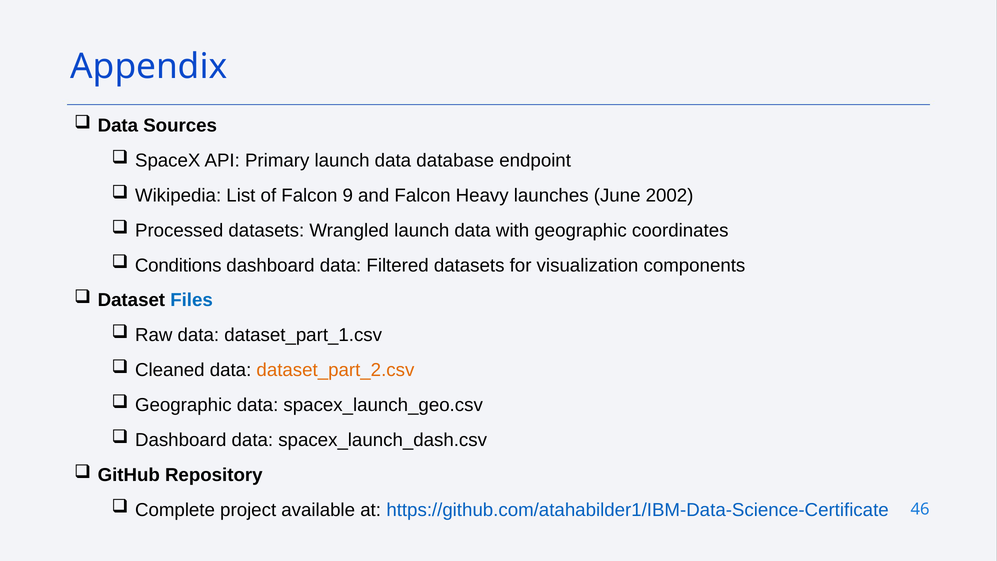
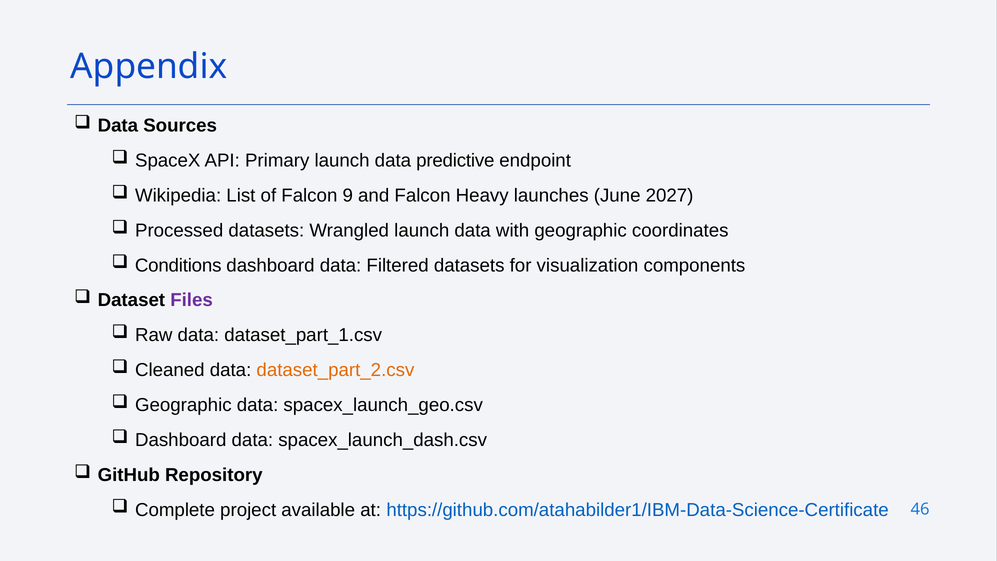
database: database -> predictive
2002: 2002 -> 2027
Files colour: blue -> purple
